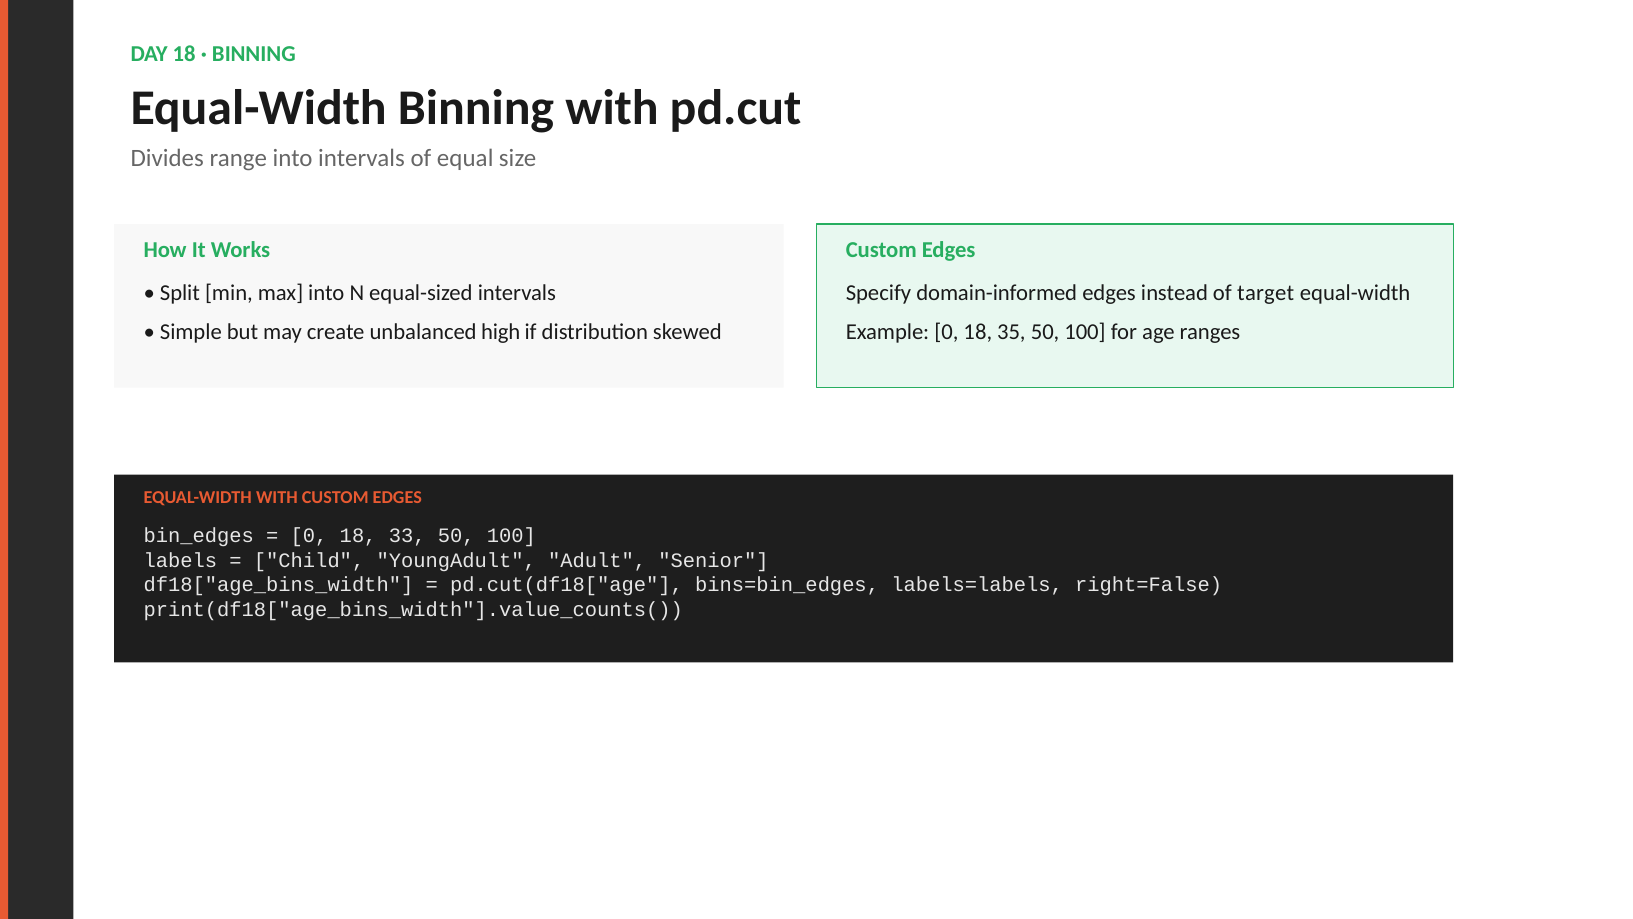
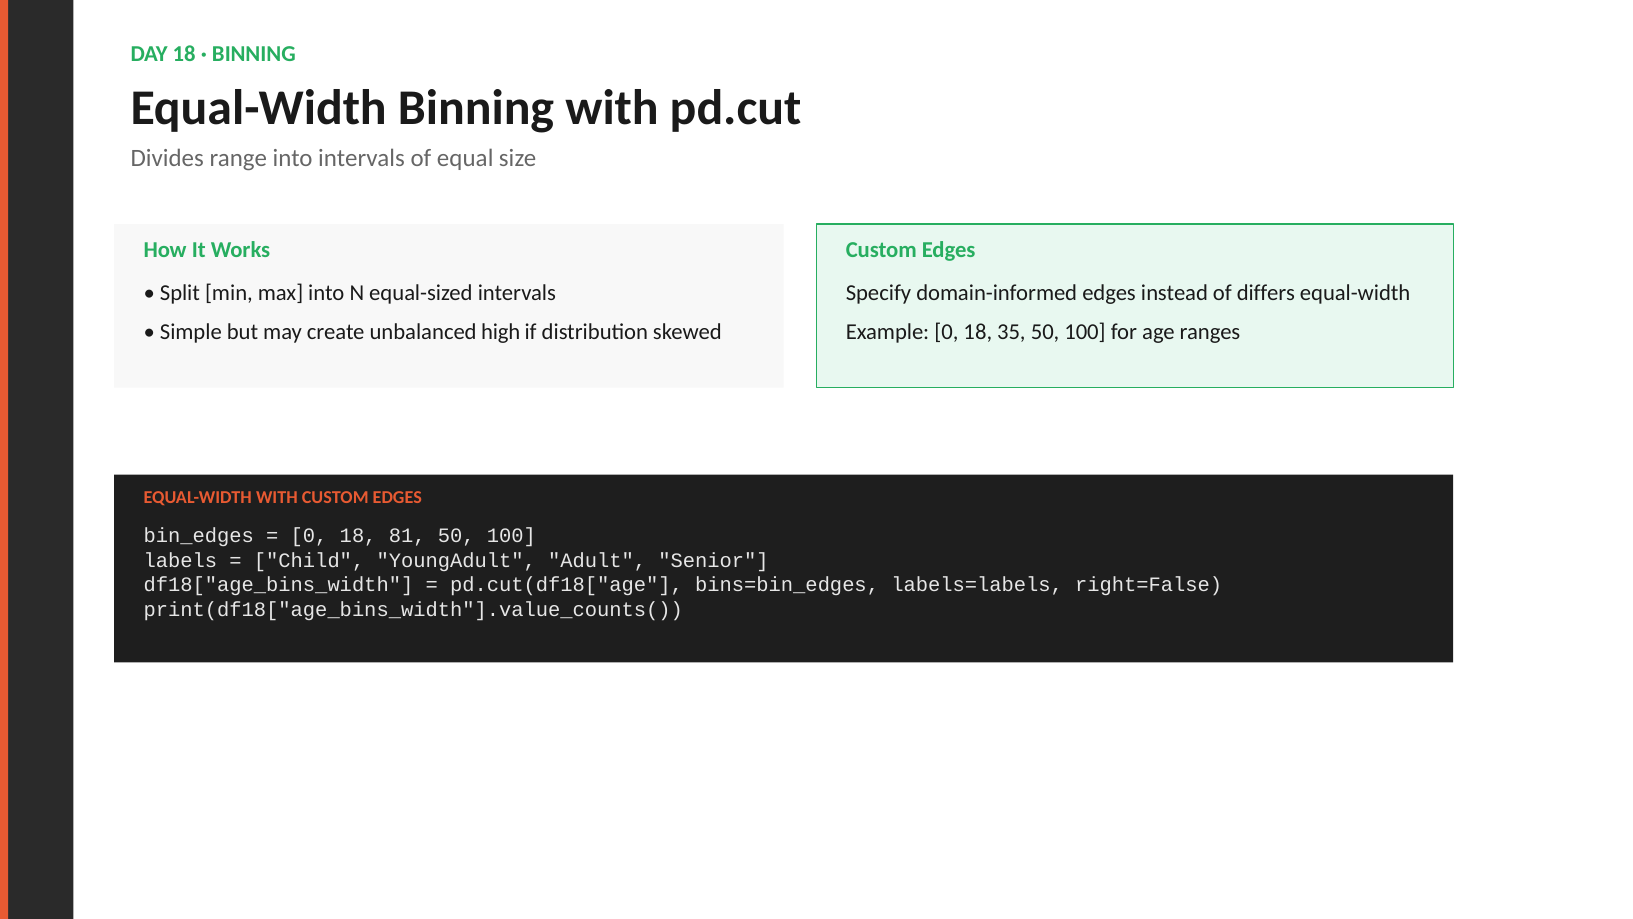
target: target -> differs
33: 33 -> 81
